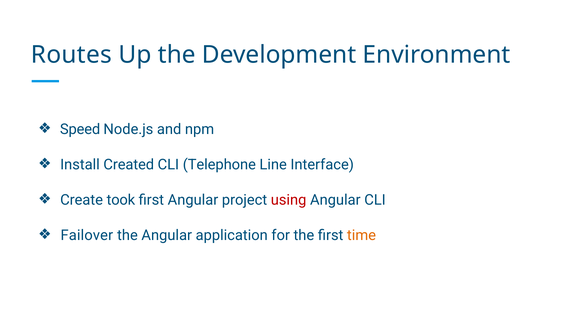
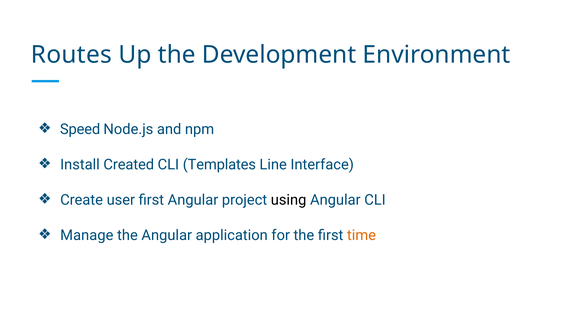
Telephone: Telephone -> Templates
took: took -> user
using colour: red -> black
Failover: Failover -> Manage
